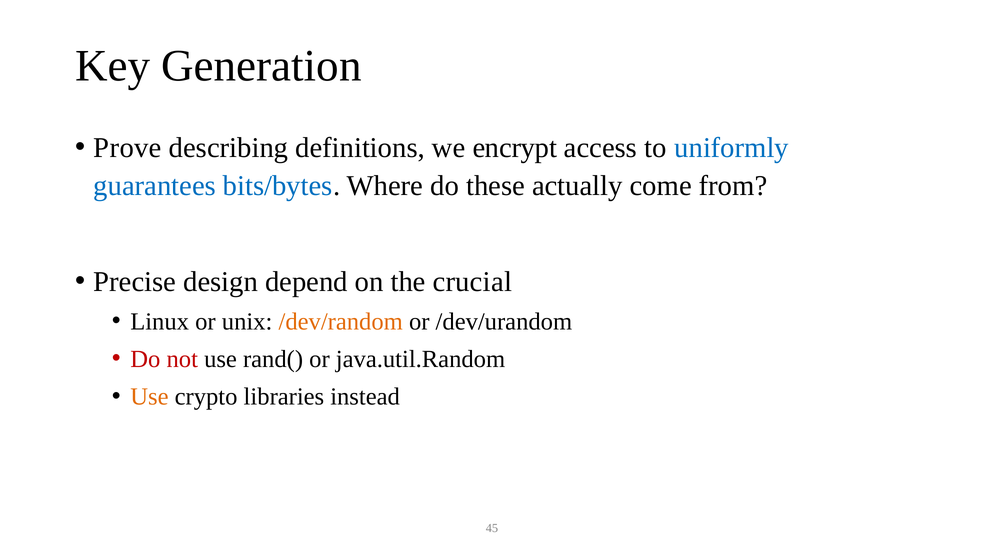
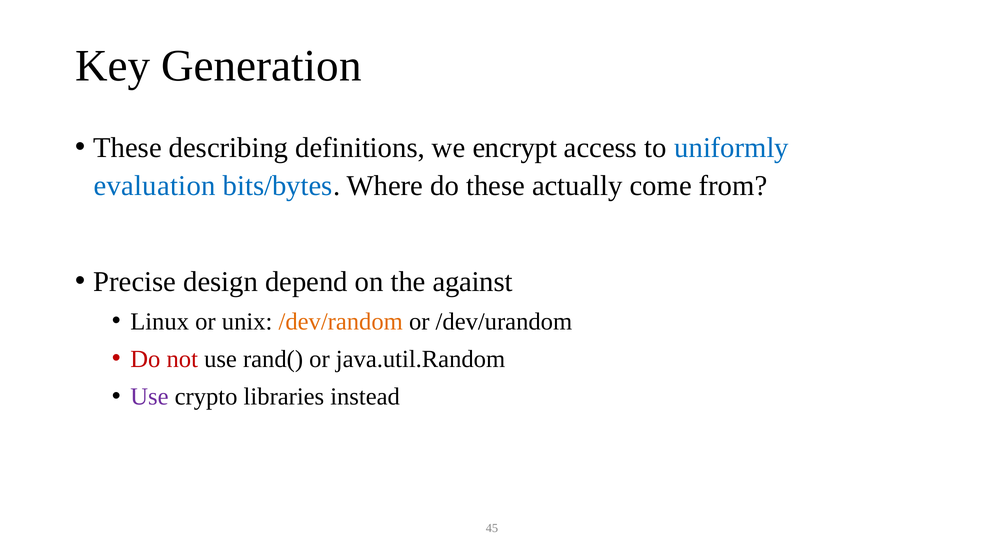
Prove at (127, 148): Prove -> These
guarantees: guarantees -> evaluation
crucial: crucial -> against
Use at (149, 397) colour: orange -> purple
